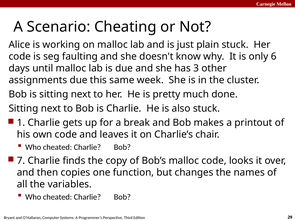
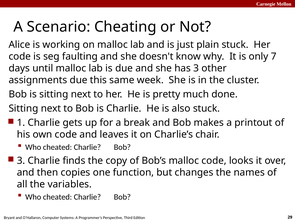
6: 6 -> 7
7 at (21, 161): 7 -> 3
